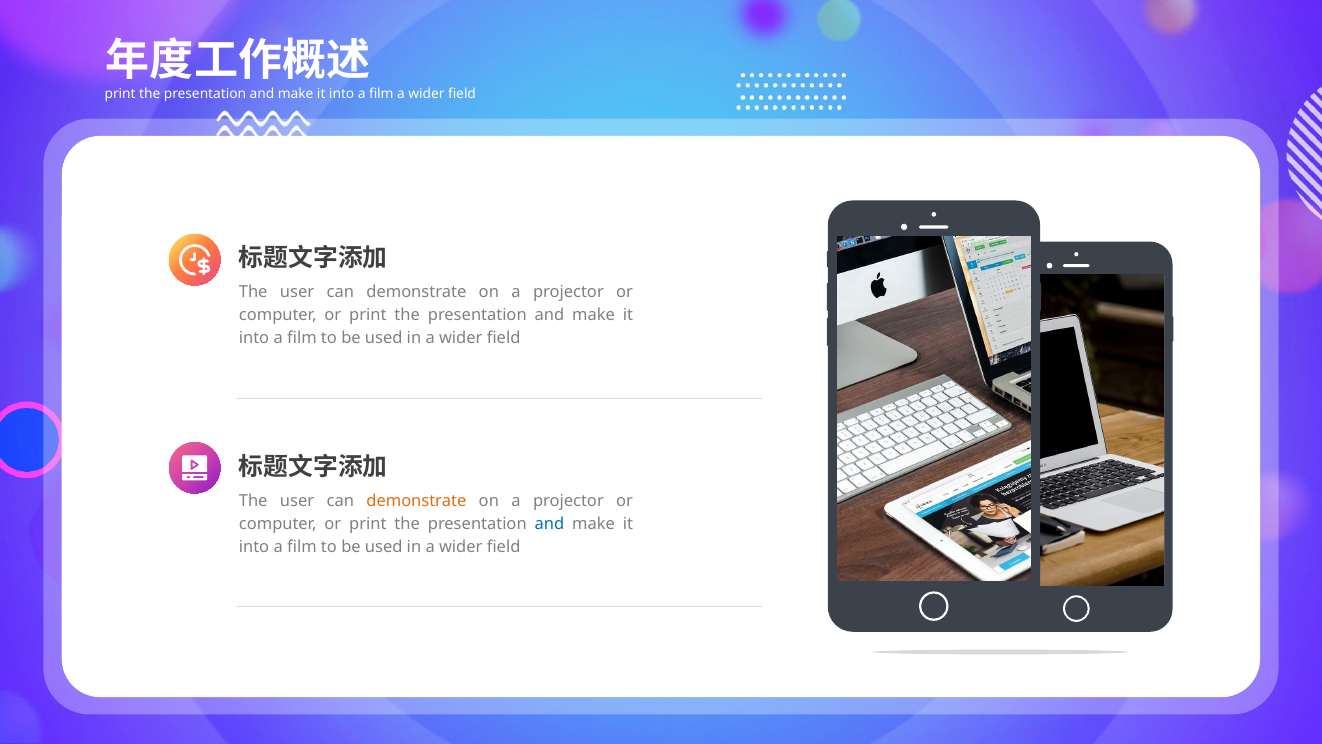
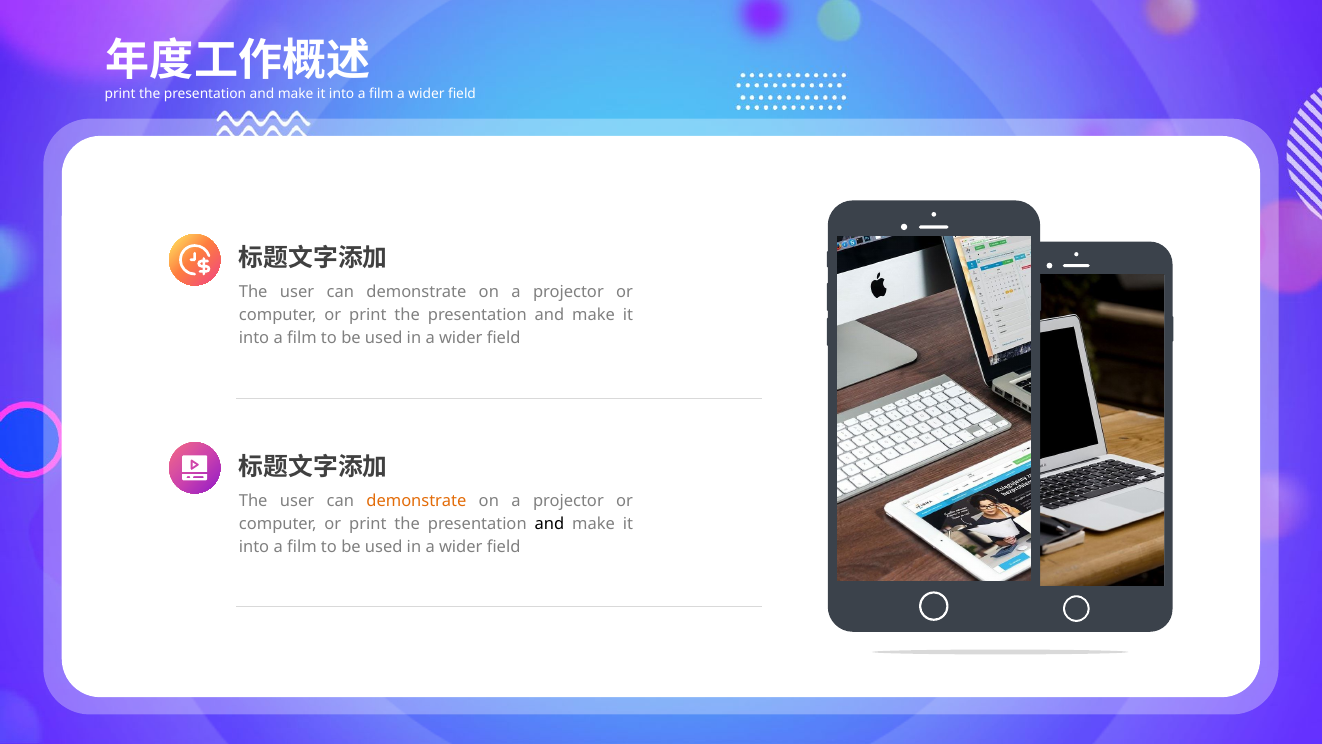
and at (549, 524) colour: blue -> black
